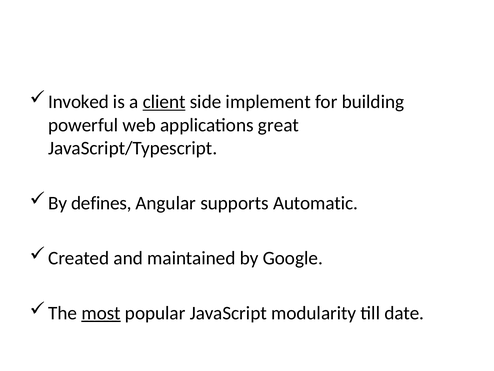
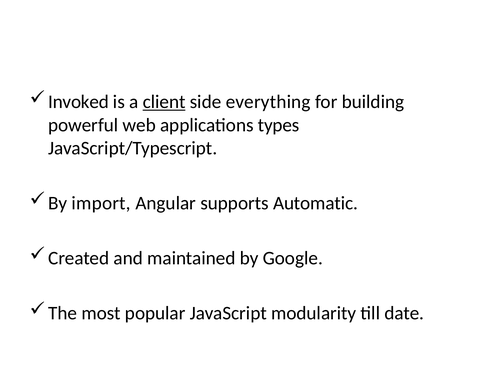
implement: implement -> everything
great: great -> types
defines: defines -> import
most underline: present -> none
